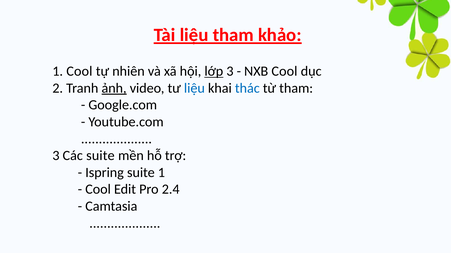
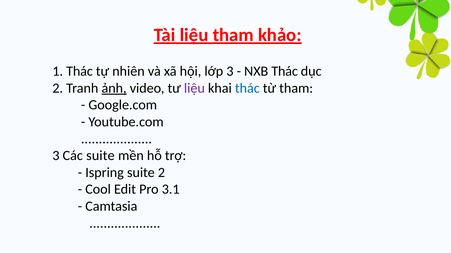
1 Cool: Cool -> Thác
lớp underline: present -> none
NXB Cool: Cool -> Thác
liệu at (194, 88) colour: blue -> purple
suite 1: 1 -> 2
2.4: 2.4 -> 3.1
